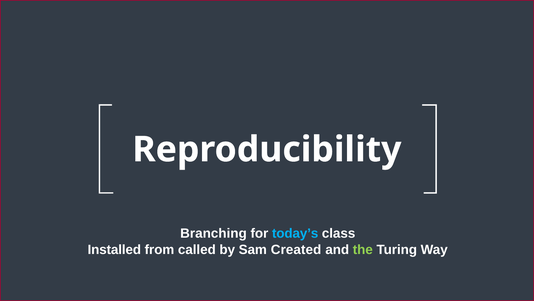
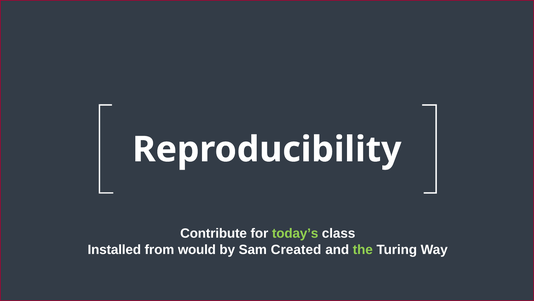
Branching: Branching -> Contribute
today’s colour: light blue -> light green
called: called -> would
